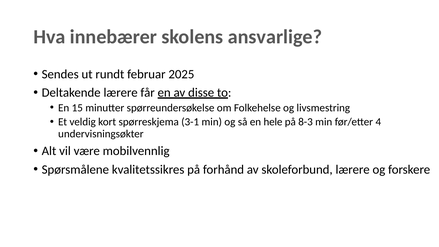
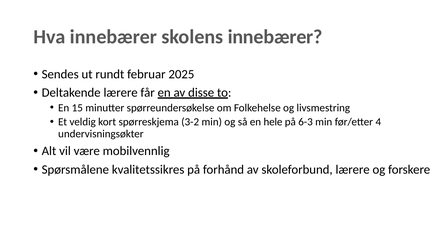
skolens ansvarlige: ansvarlige -> innebærer
3-1: 3-1 -> 3-2
8-3: 8-3 -> 6-3
